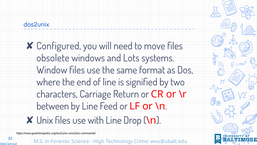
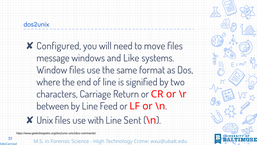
obsolete: obsolete -> message
Lots: Lots -> Like
Drop: Drop -> Sent
